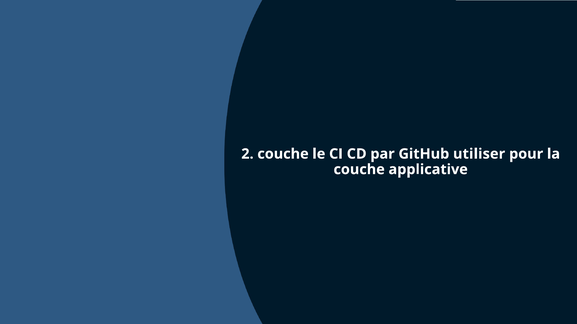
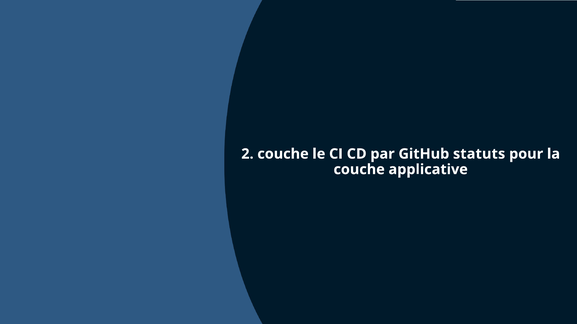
utiliser: utiliser -> statuts
